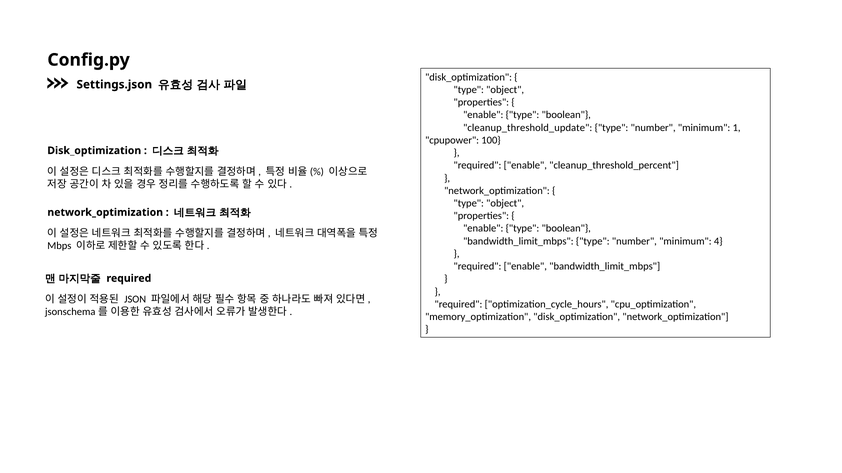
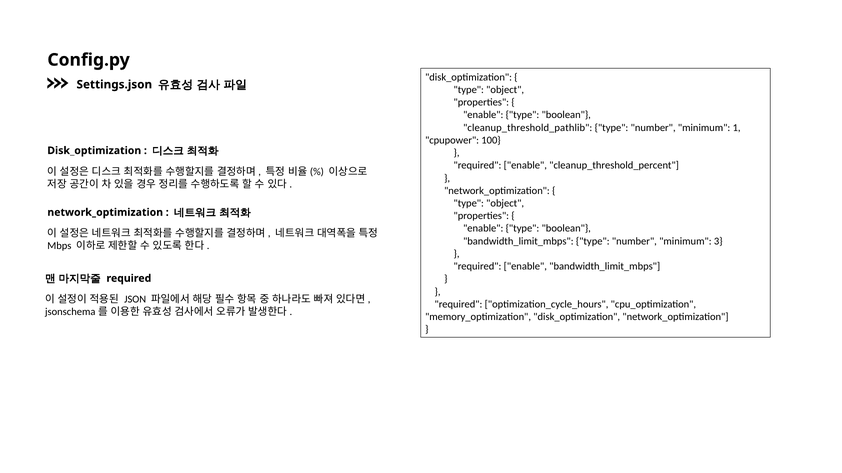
cleanup_threshold_update: cleanup_threshold_update -> cleanup_threshold_pathlib
4: 4 -> 3
